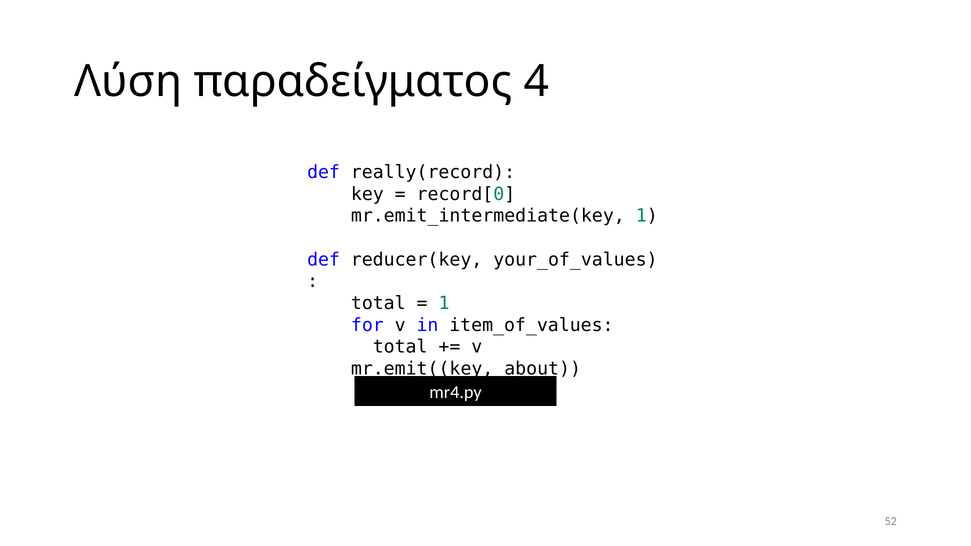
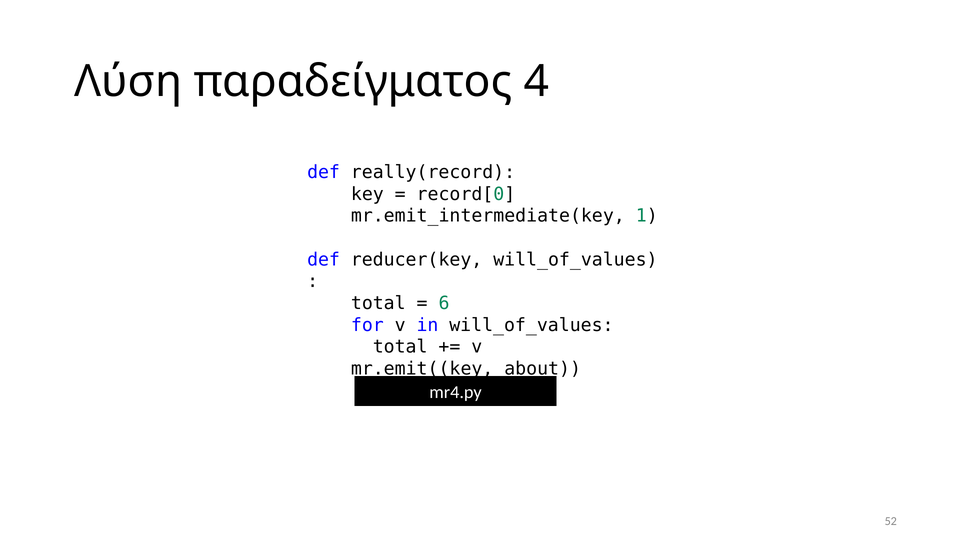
reducer(key your_of_values: your_of_values -> will_of_values
1 at (444, 303): 1 -> 6
in item_of_values: item_of_values -> will_of_values
